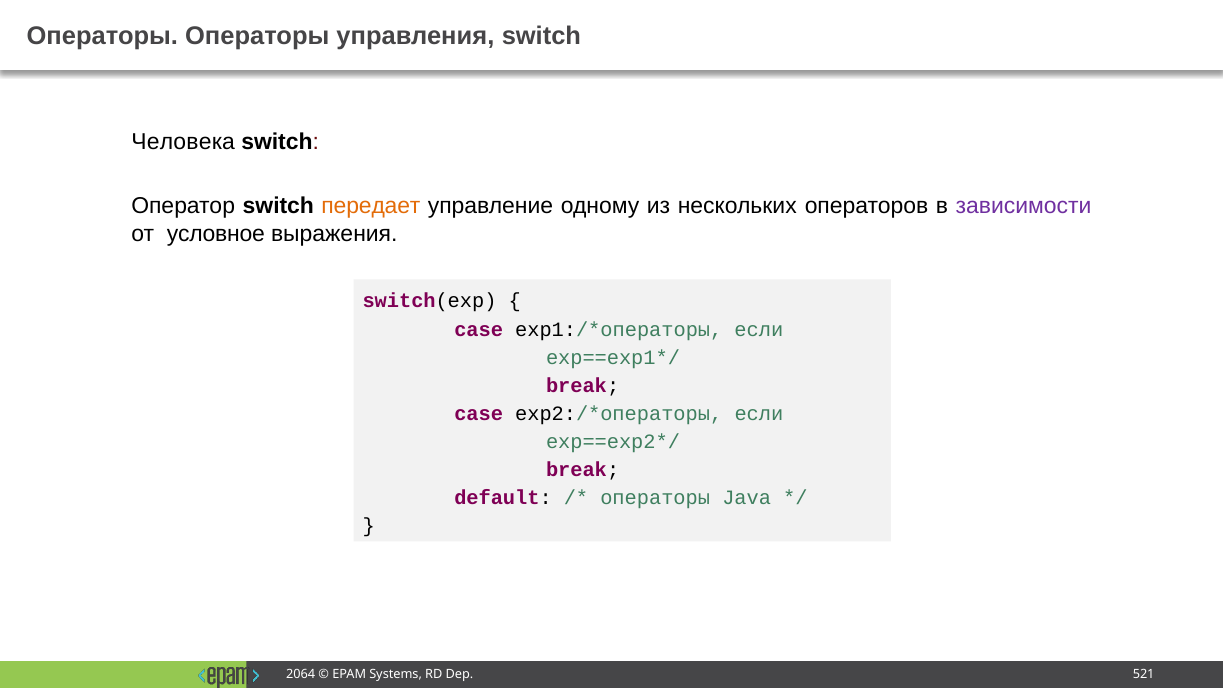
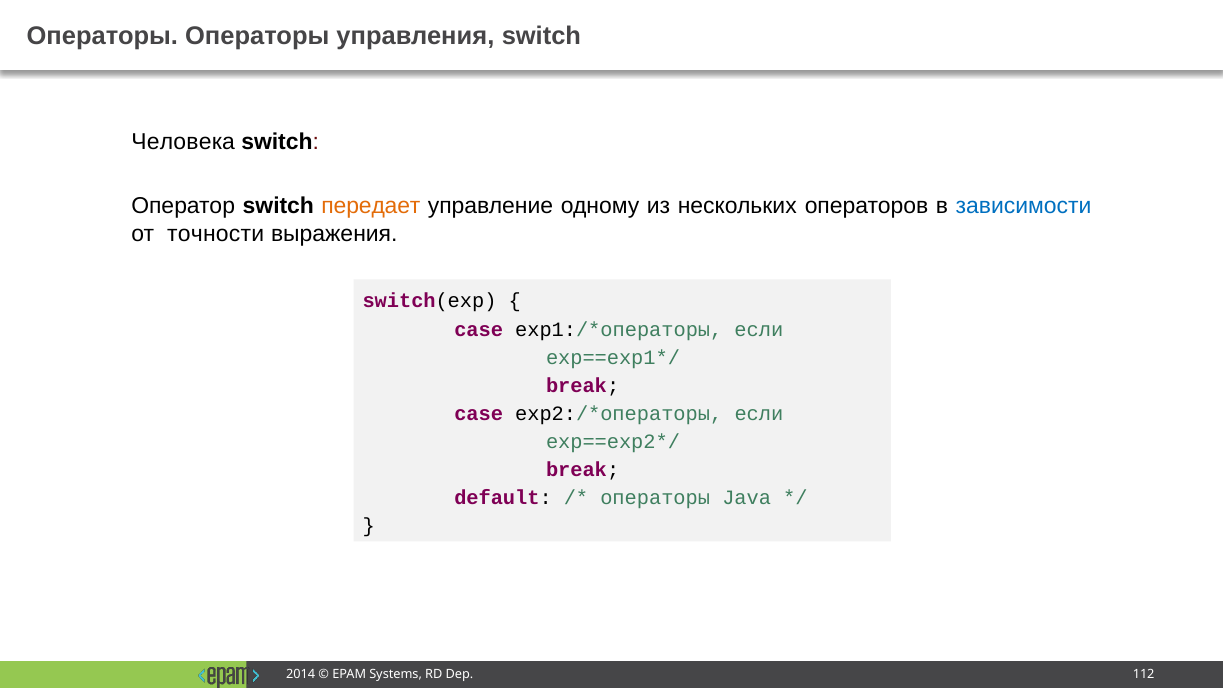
зависимости colour: purple -> blue
условное: условное -> точности
2064: 2064 -> 2014
521: 521 -> 112
